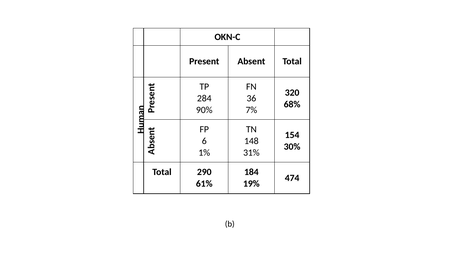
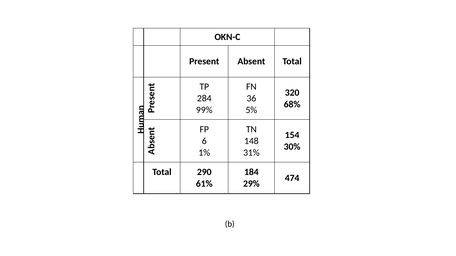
90%: 90% -> 99%
7%: 7% -> 5%
19%: 19% -> 29%
